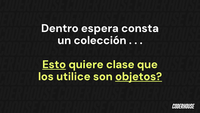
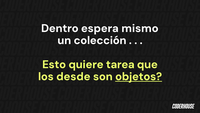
consta: consta -> mismo
Esto underline: present -> none
clase: clase -> tarea
utilice: utilice -> desde
